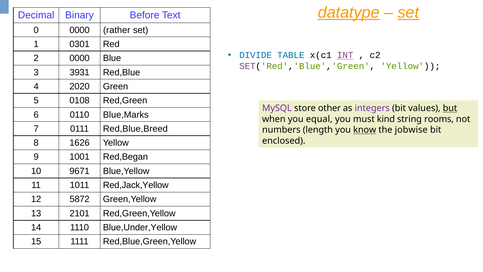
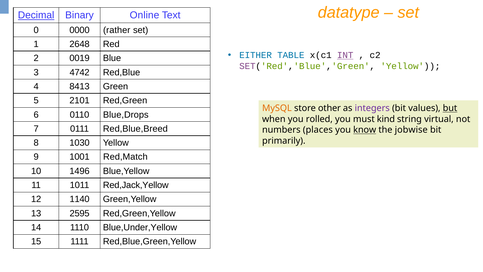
datatype underline: present -> none
set at (408, 13) underline: present -> none
Decimal underline: none -> present
Before: Before -> Online
0301: 0301 -> 2648
DIVIDE: DIVIDE -> EITHER
2 0000: 0000 -> 0019
3931: 3931 -> 4742
2020: 2020 -> 8413
0108: 0108 -> 2101
MySQL colour: purple -> orange
Blue,Marks: Blue,Marks -> Blue,Drops
equal: equal -> rolled
rooms: rooms -> virtual
length: length -> places
enclosed: enclosed -> primarily
1626: 1626 -> 1030
Red,Began: Red,Began -> Red,Match
9671: 9671 -> 1496
5872: 5872 -> 1140
2101: 2101 -> 2595
